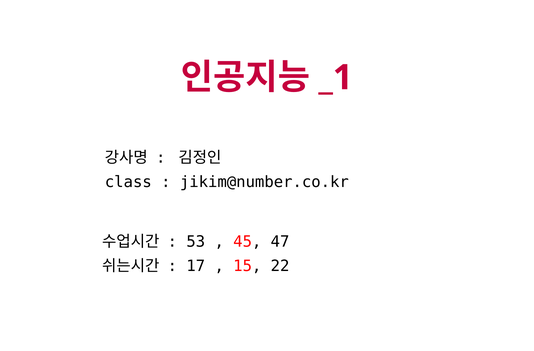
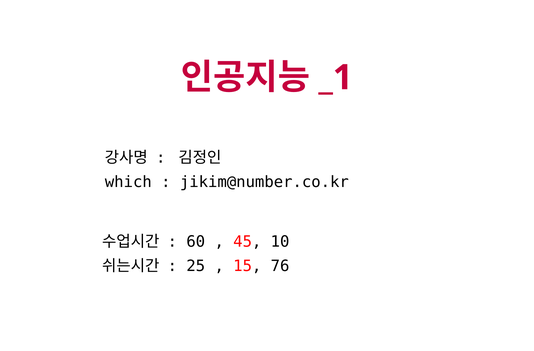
class: class -> which
53: 53 -> 60
47: 47 -> 10
17: 17 -> 25
22: 22 -> 76
